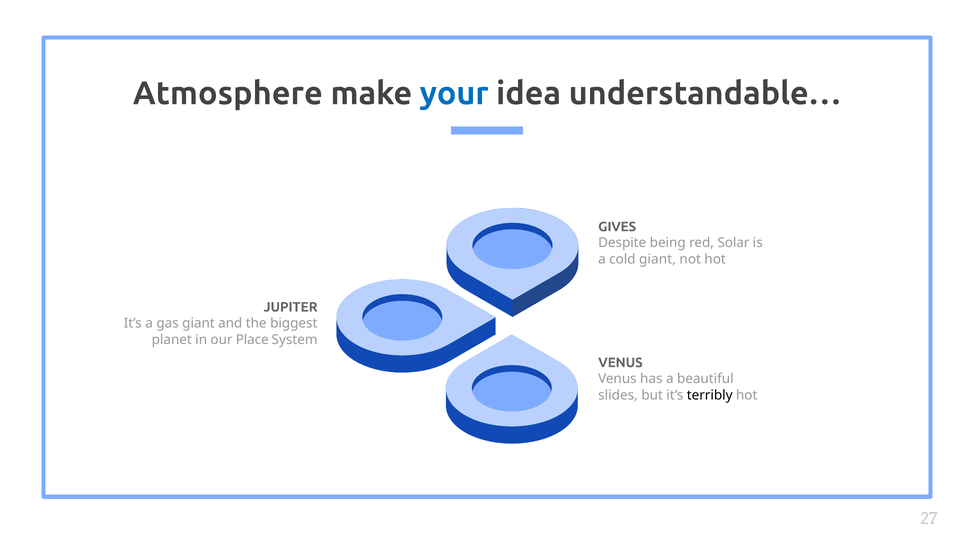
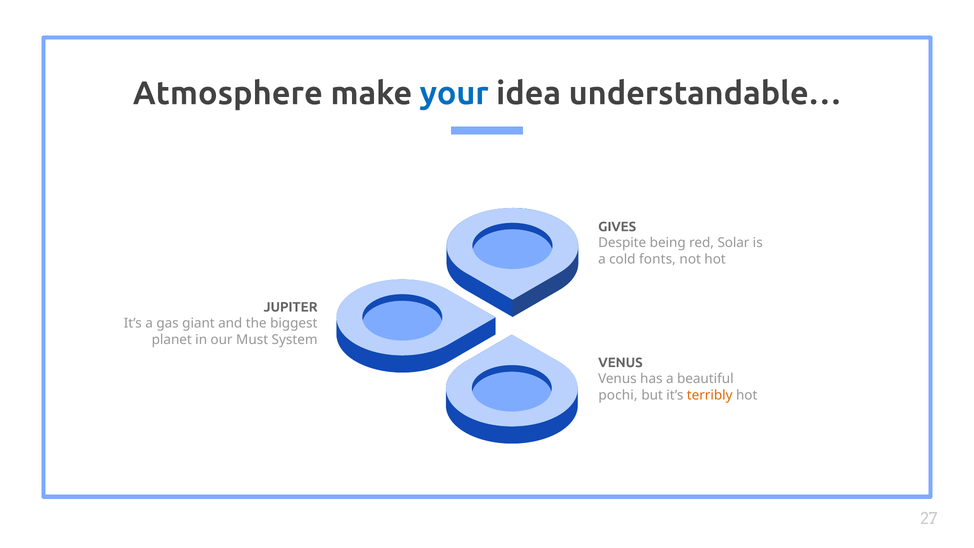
cold giant: giant -> fonts
Place: Place -> Must
slides: slides -> pochi
terribly colour: black -> orange
